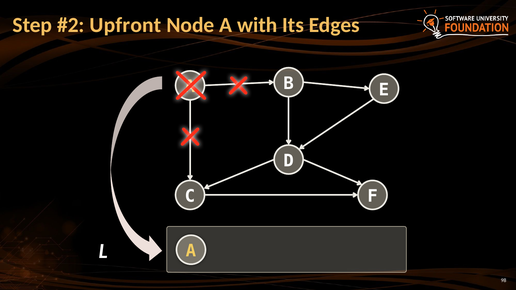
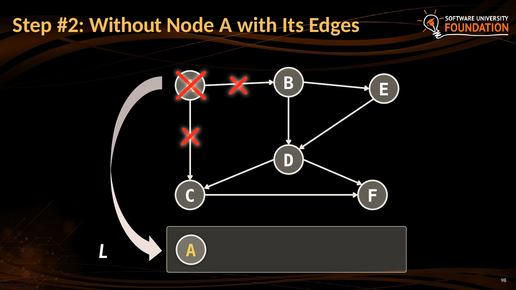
Upfront: Upfront -> Without
